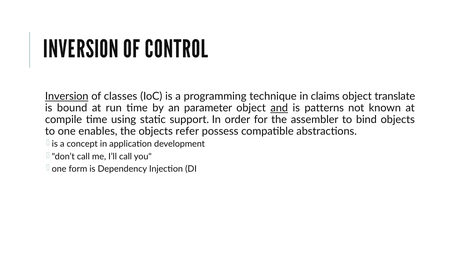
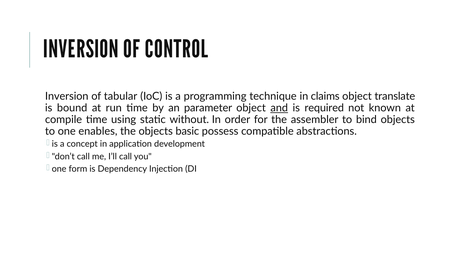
Inversion at (67, 96) underline: present -> none
classes: classes -> tabular
patterns: patterns -> required
support: support -> without
refer: refer -> basic
